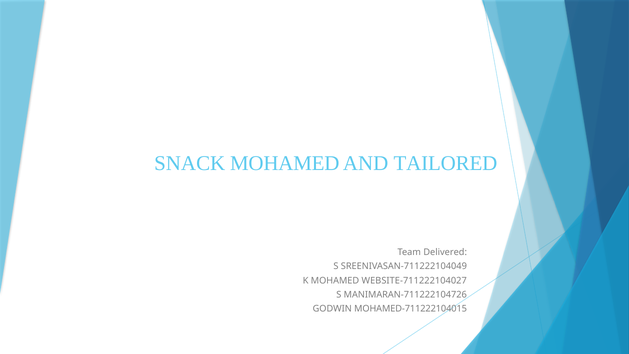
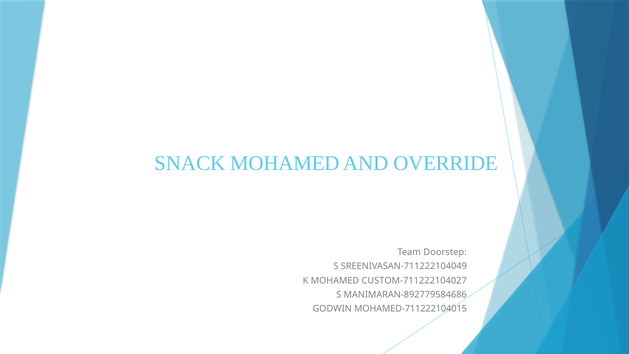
TAILORED: TAILORED -> OVERRIDE
Delivered: Delivered -> Doorstep
WEBSITE-711222104027: WEBSITE-711222104027 -> CUSTOM-711222104027
MANIMARAN-711222104726: MANIMARAN-711222104726 -> MANIMARAN-892779584686
